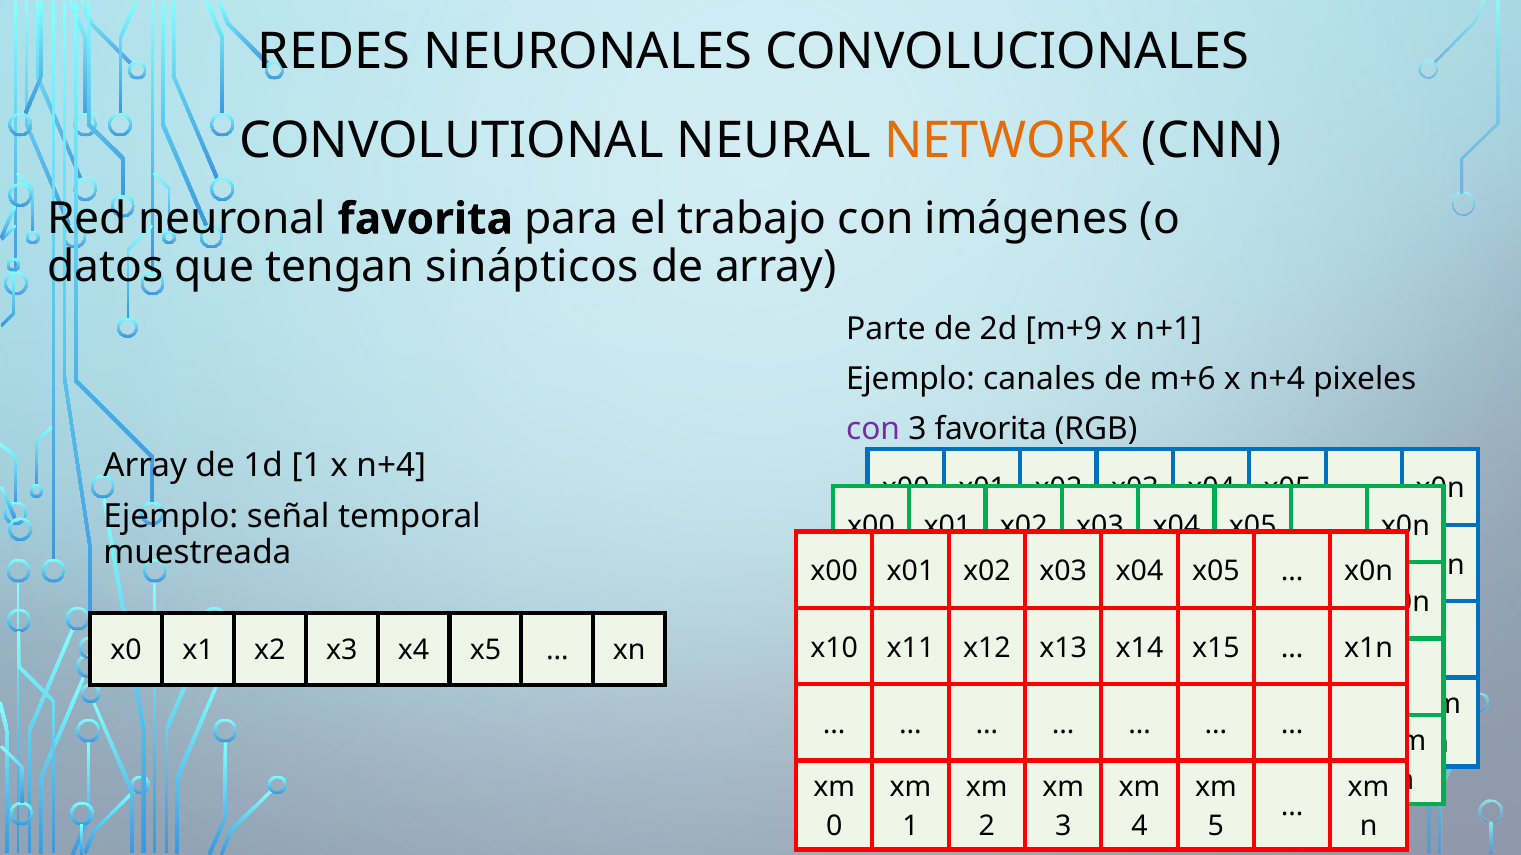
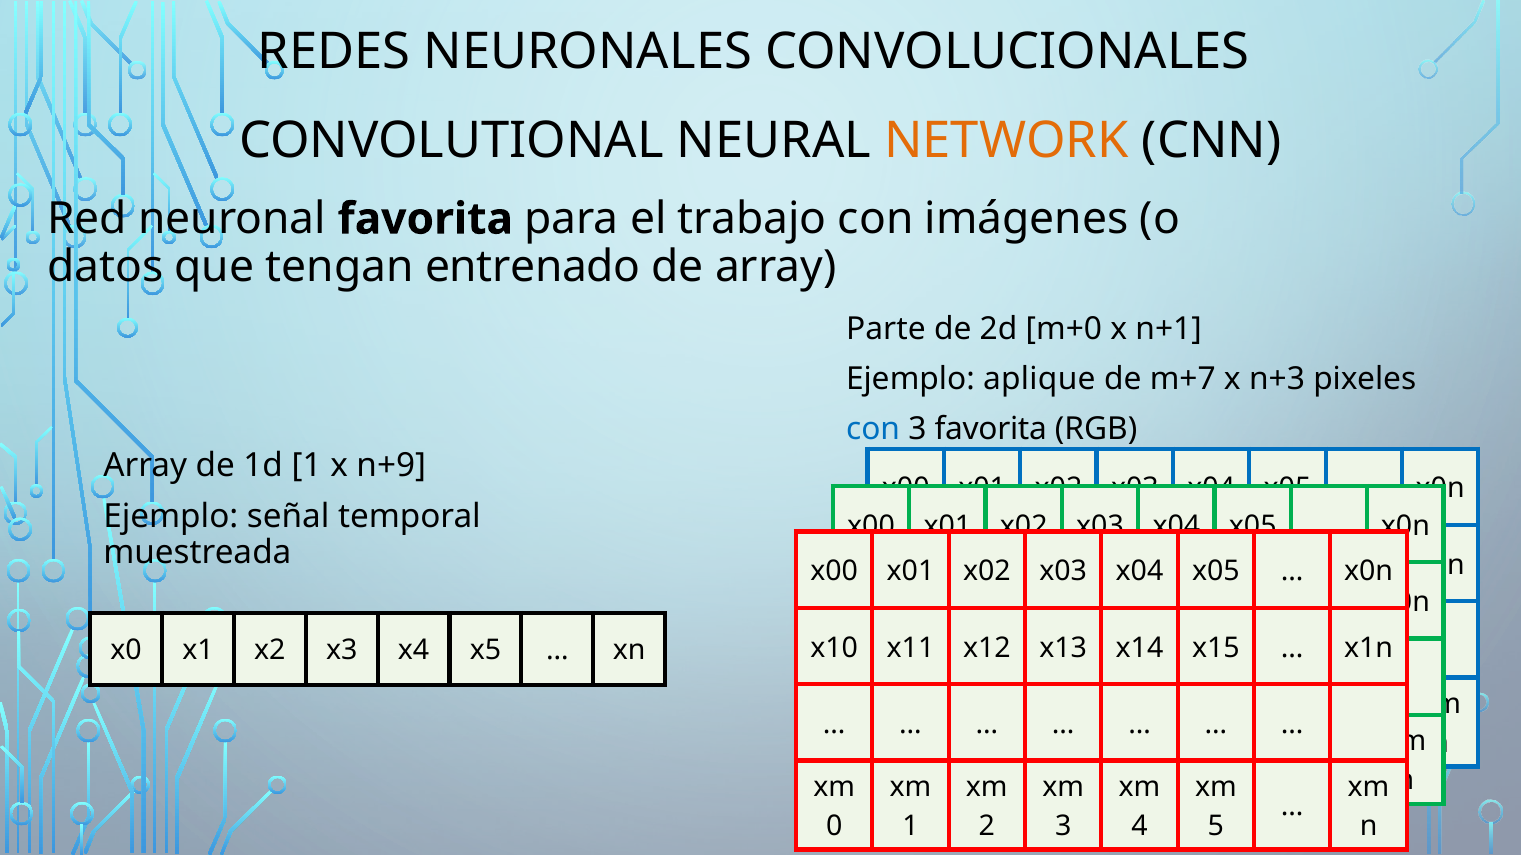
sinápticos: sinápticos -> entrenado
m+9: m+9 -> m+0
canales: canales -> aplique
m+6: m+6 -> m+7
n+4 at (1277, 379): n+4 -> n+3
con at (873, 429) colour: purple -> blue
1 x n+4: n+4 -> n+9
